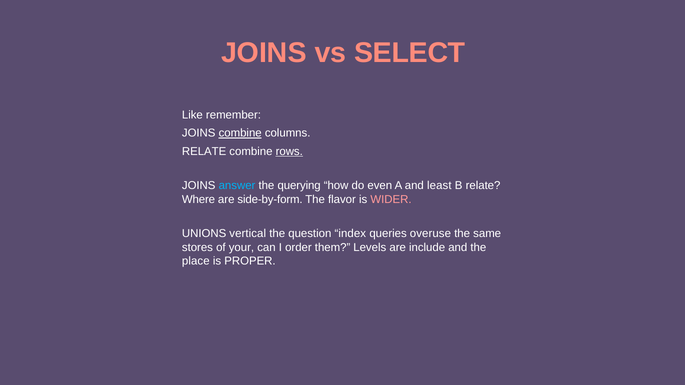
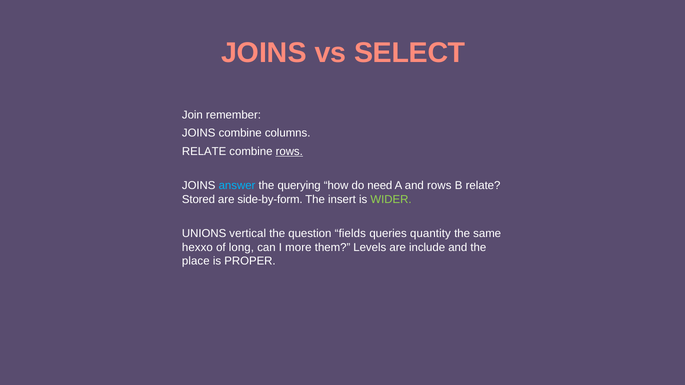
Like: Like -> Join
combine at (240, 133) underline: present -> none
even: even -> need
and least: least -> rows
Where: Where -> Stored
flavor: flavor -> insert
WIDER colour: pink -> light green
index: index -> fields
overuse: overuse -> quantity
stores: stores -> hexxo
your: your -> long
order: order -> more
